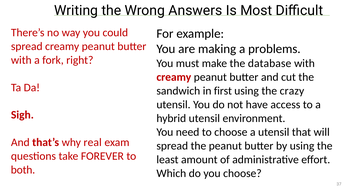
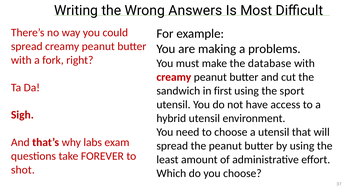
crazy: crazy -> sport
real: real -> labs
both: both -> shot
